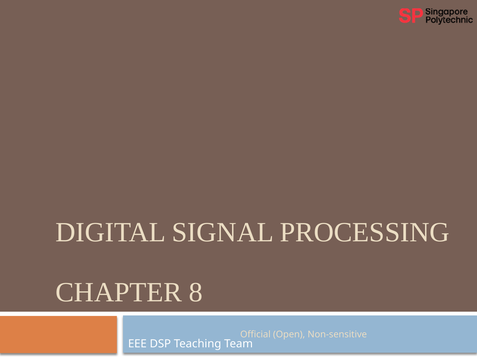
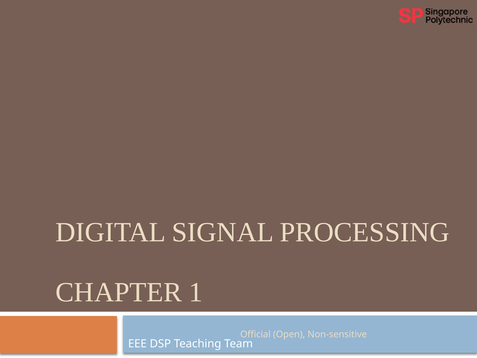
8: 8 -> 1
